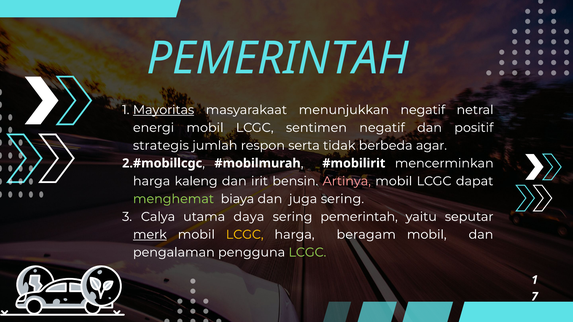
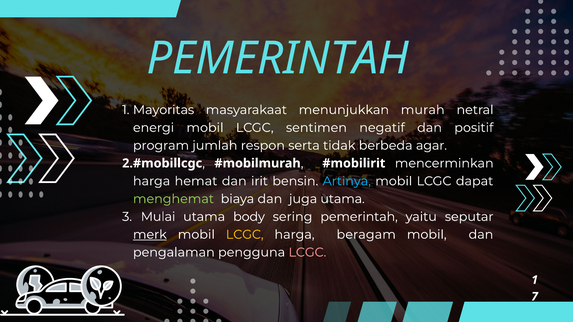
Mayoritas underline: present -> none
menunjukkan negatif: negatif -> murah
strategis: strategis -> program
kaleng: kaleng -> hemat
Artinya colour: pink -> light blue
juga sering: sering -> utama
Calya: Calya -> Mulai
daya: daya -> body
LCGC at (307, 253) colour: light green -> pink
